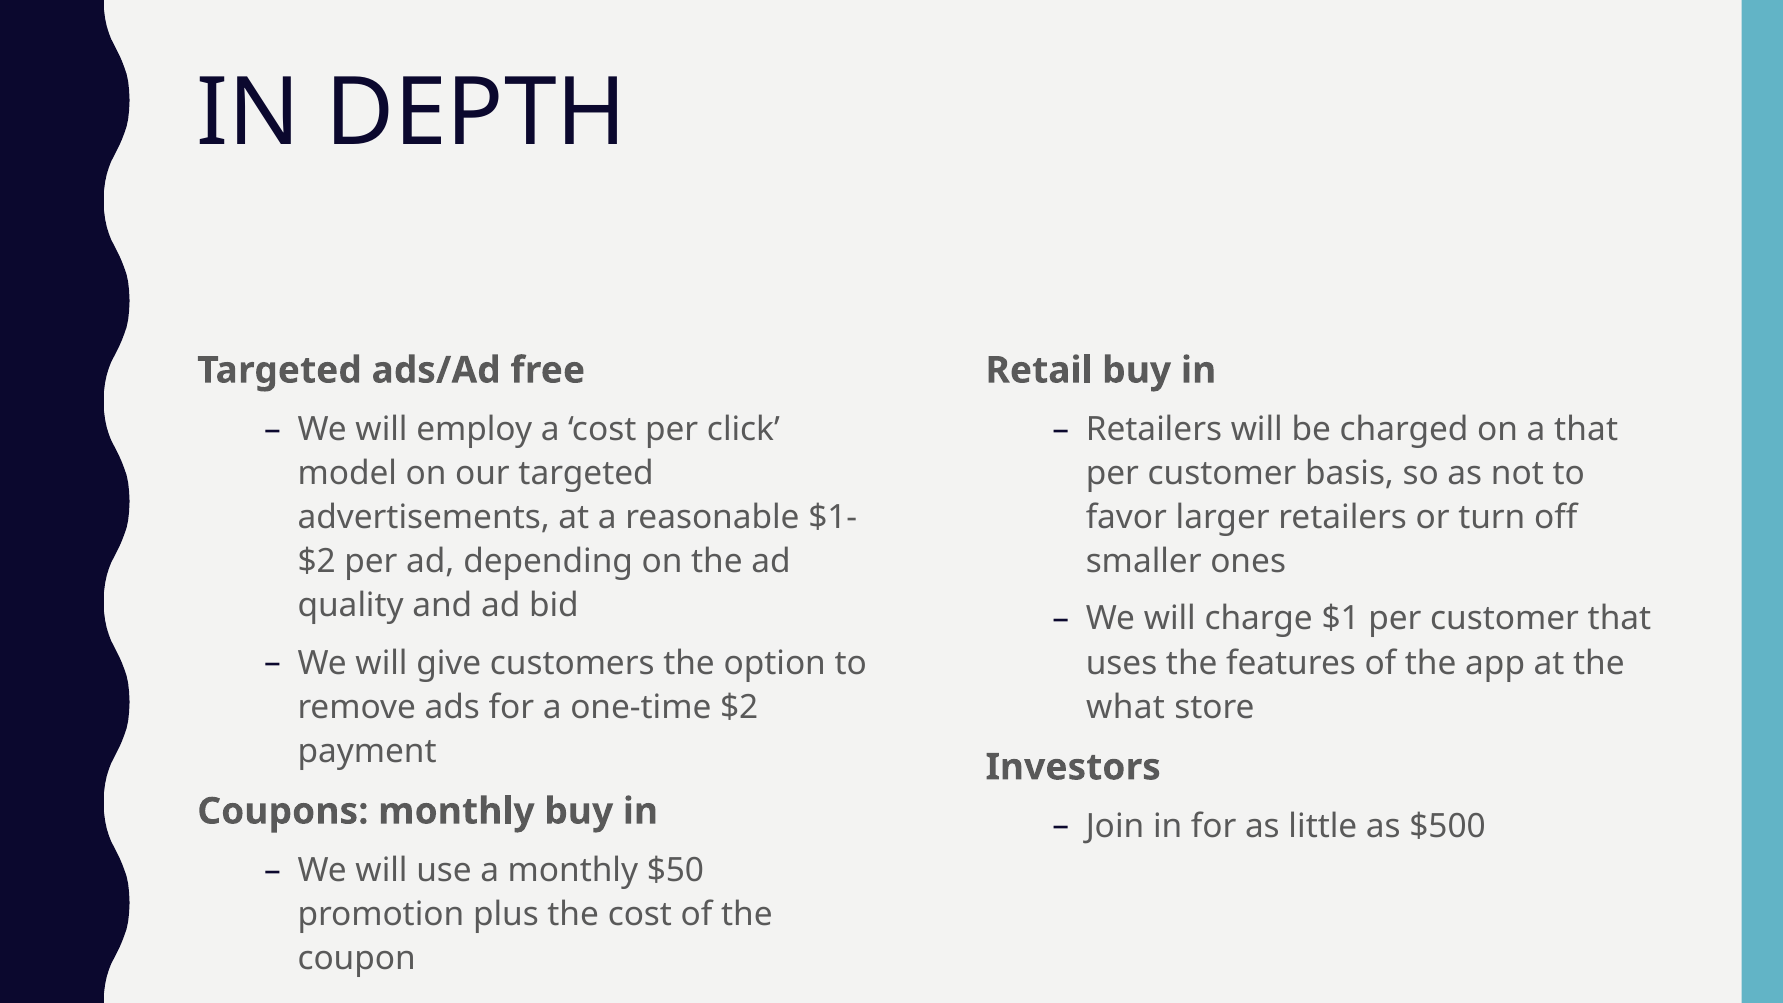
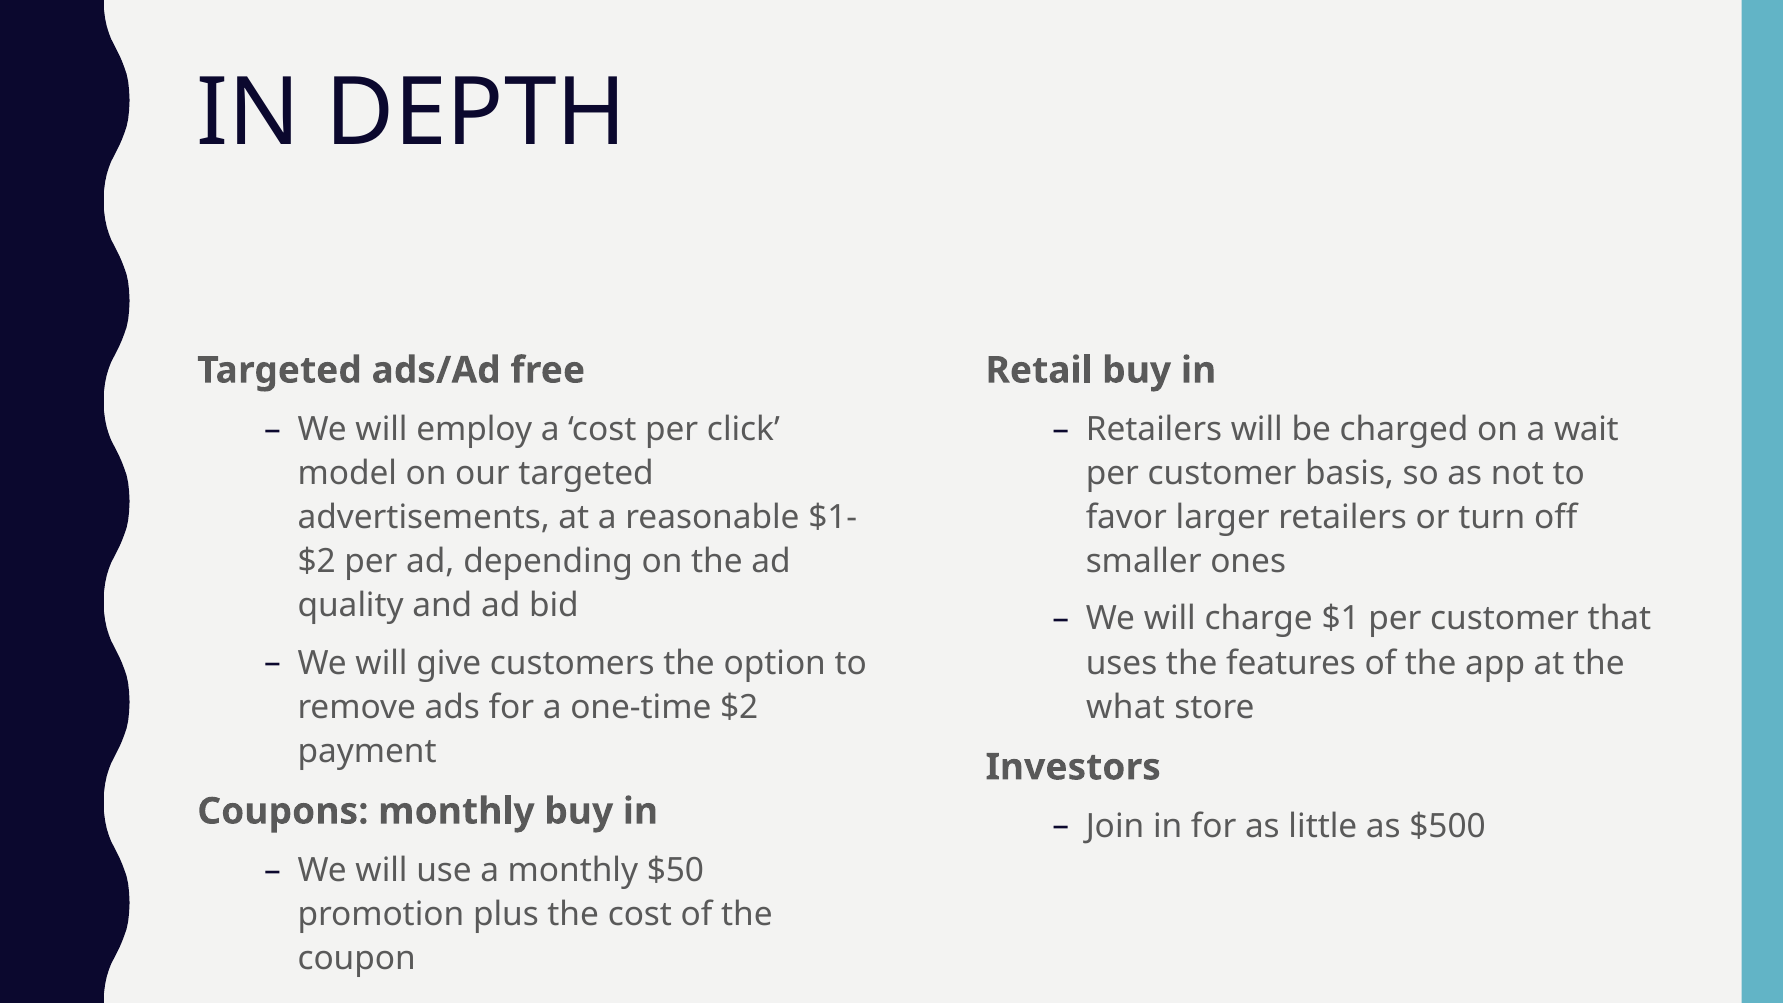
a that: that -> wait
